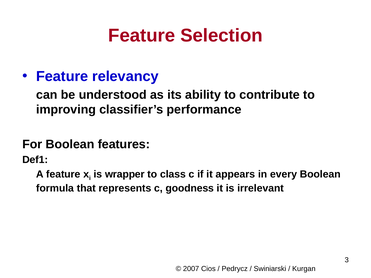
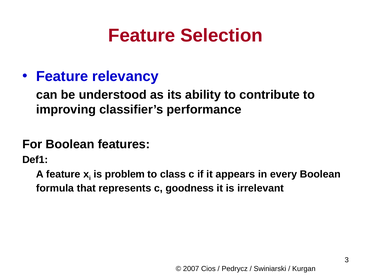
wrapper: wrapper -> problem
